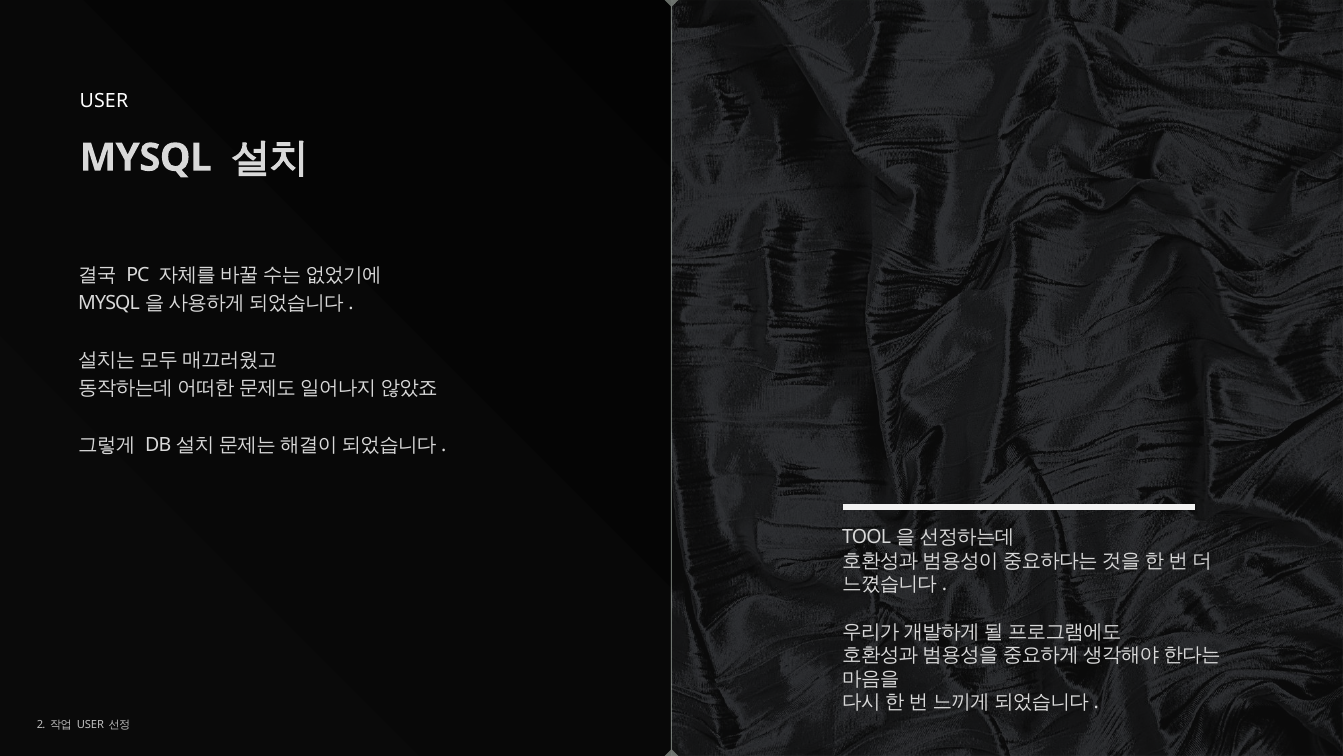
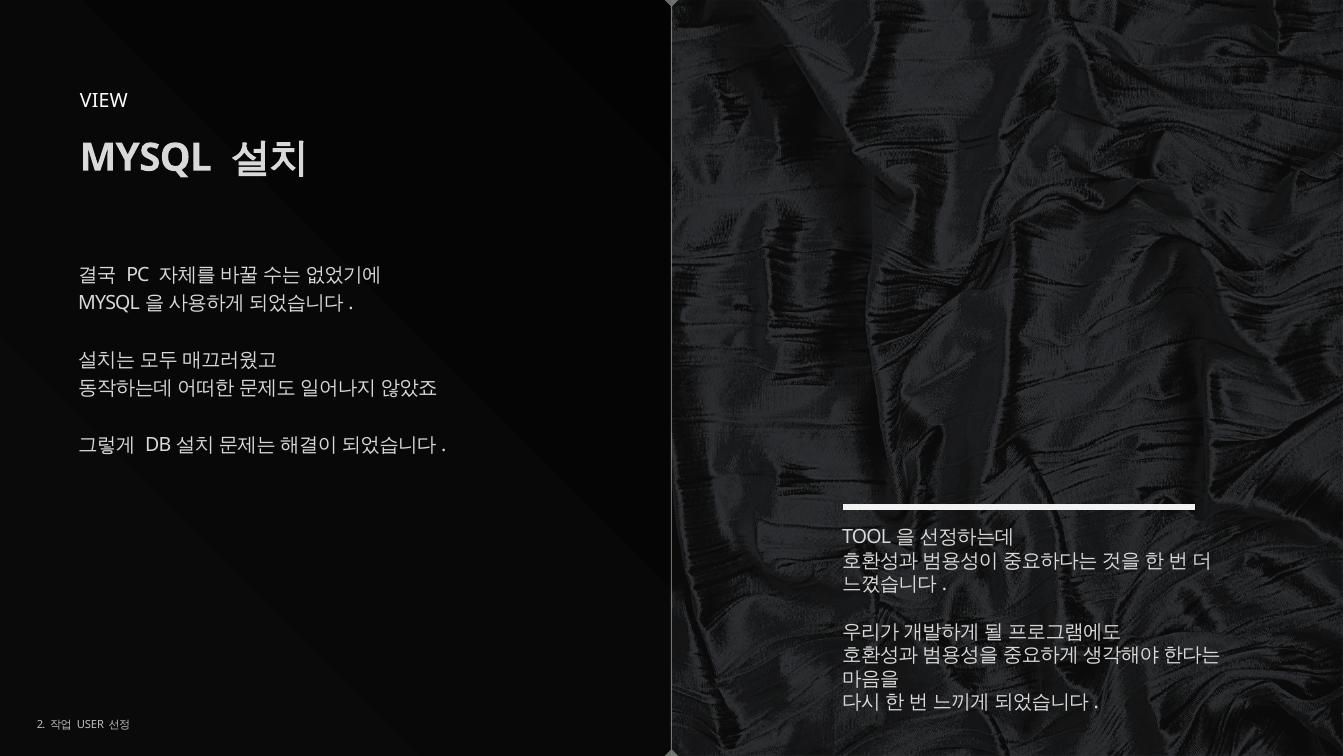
USER at (104, 101): USER -> VIEW
